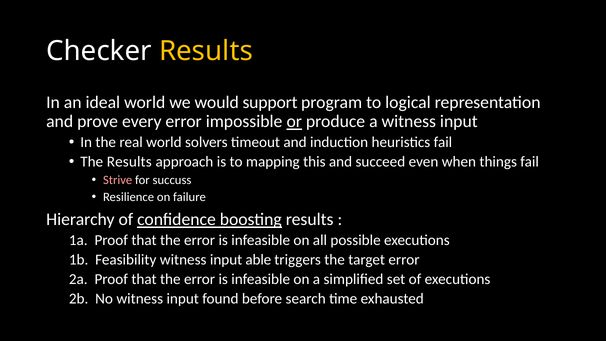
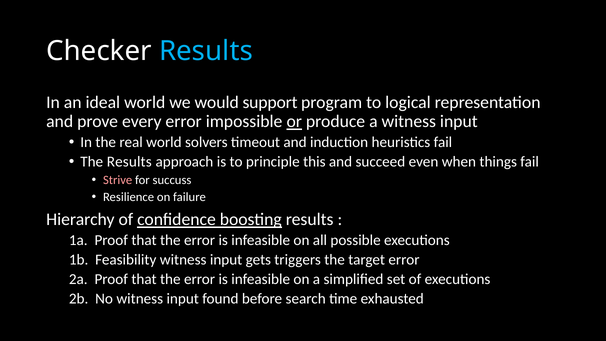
Results at (206, 51) colour: yellow -> light blue
mapping: mapping -> principle
able: able -> gets
